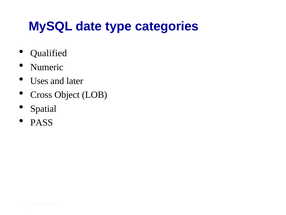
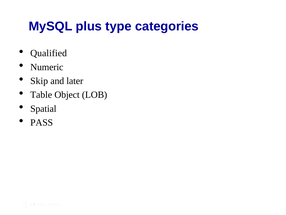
date: date -> plus
Uses: Uses -> Skip
Cross: Cross -> Table
